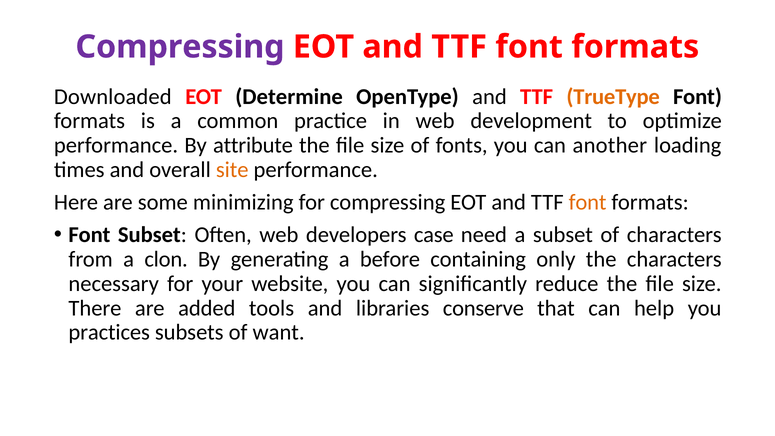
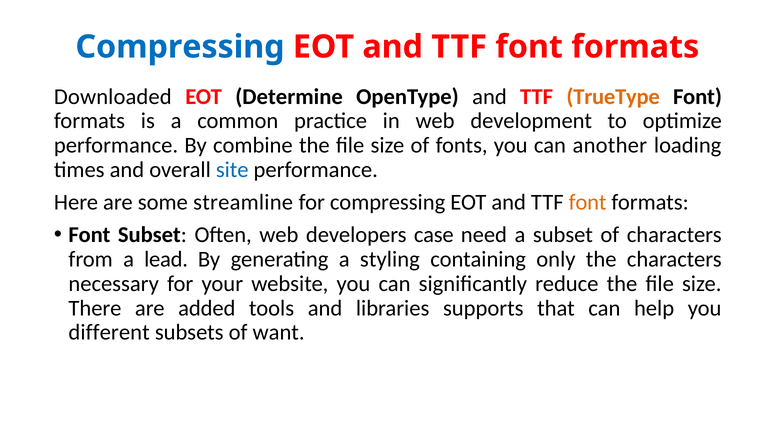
Compressing at (180, 47) colour: purple -> blue
attribute: attribute -> combine
site colour: orange -> blue
minimizing: minimizing -> streamline
clon: clon -> lead
before: before -> styling
conserve: conserve -> supports
practices: practices -> different
